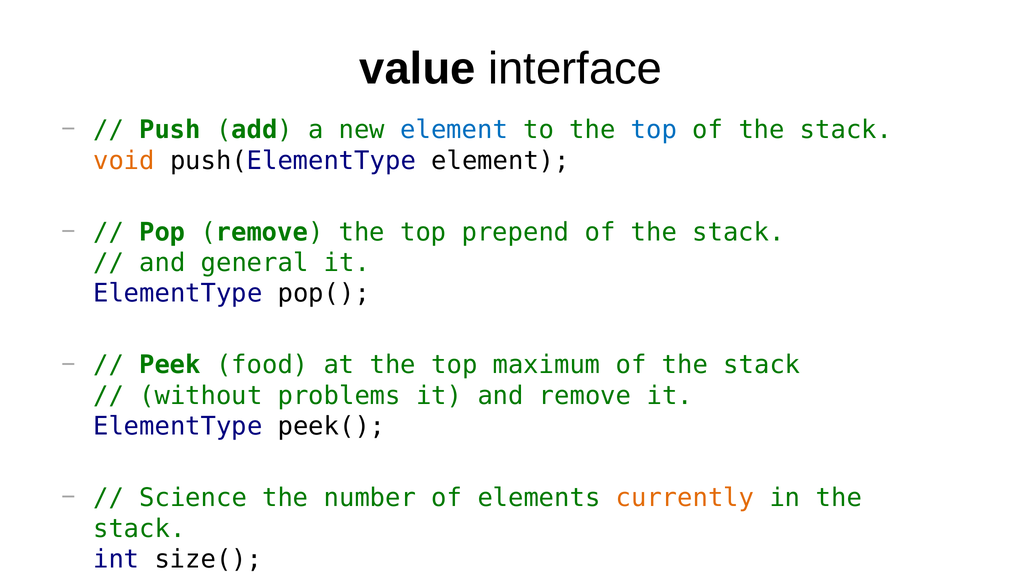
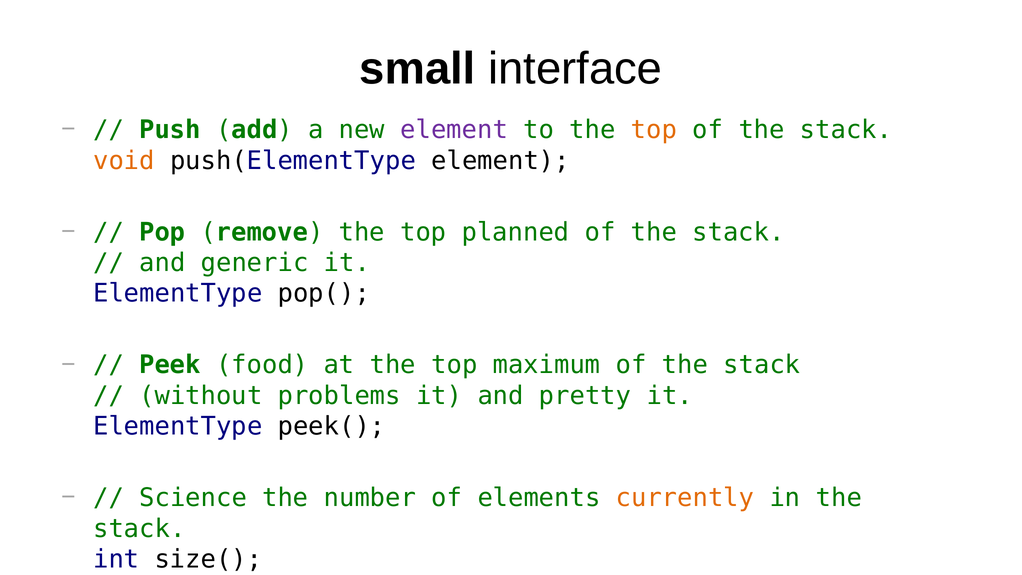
value: value -> small
element at (454, 130) colour: blue -> purple
top at (654, 130) colour: blue -> orange
prepend: prepend -> planned
general: general -> generic
and remove: remove -> pretty
